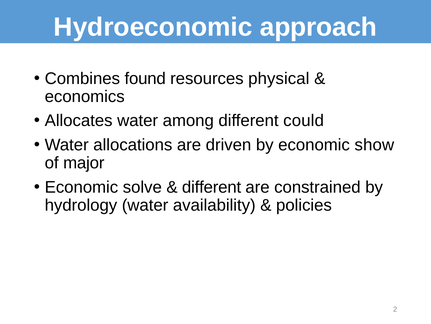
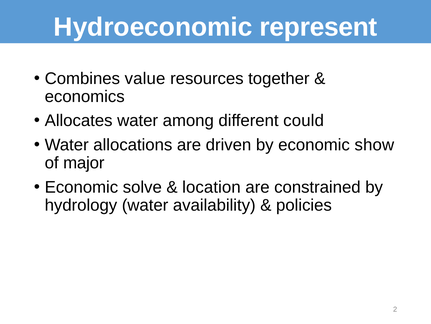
approach: approach -> represent
found: found -> value
physical: physical -> together
different at (212, 187): different -> location
